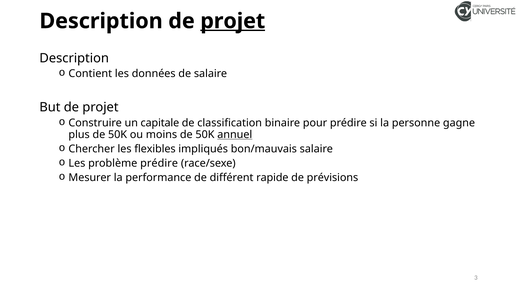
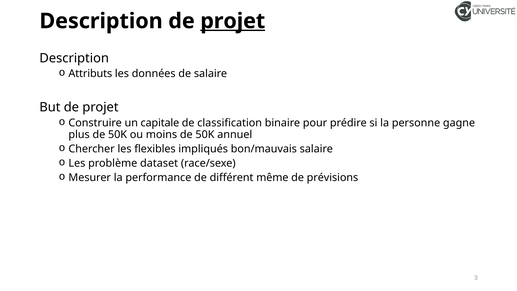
Contient: Contient -> Attributs
annuel underline: present -> none
problème prédire: prédire -> dataset
rapide: rapide -> même
